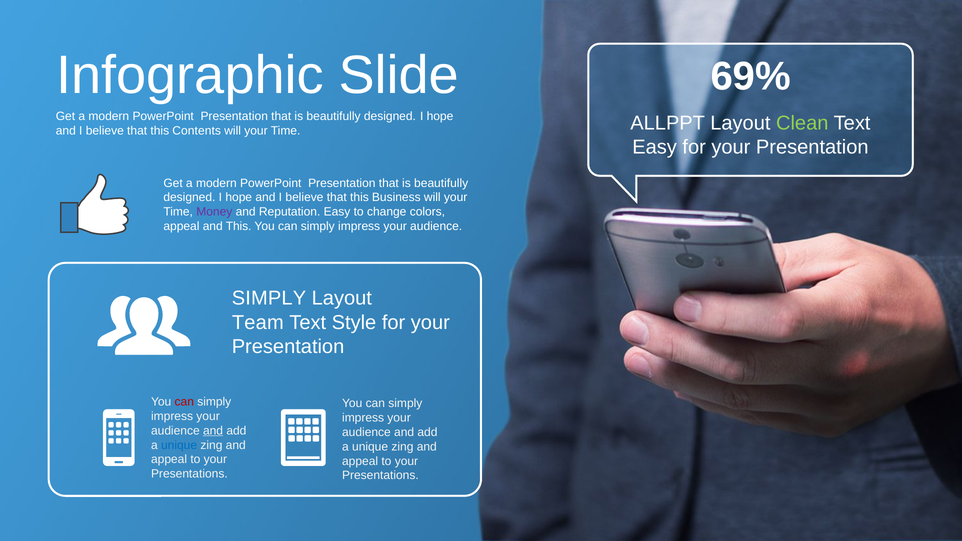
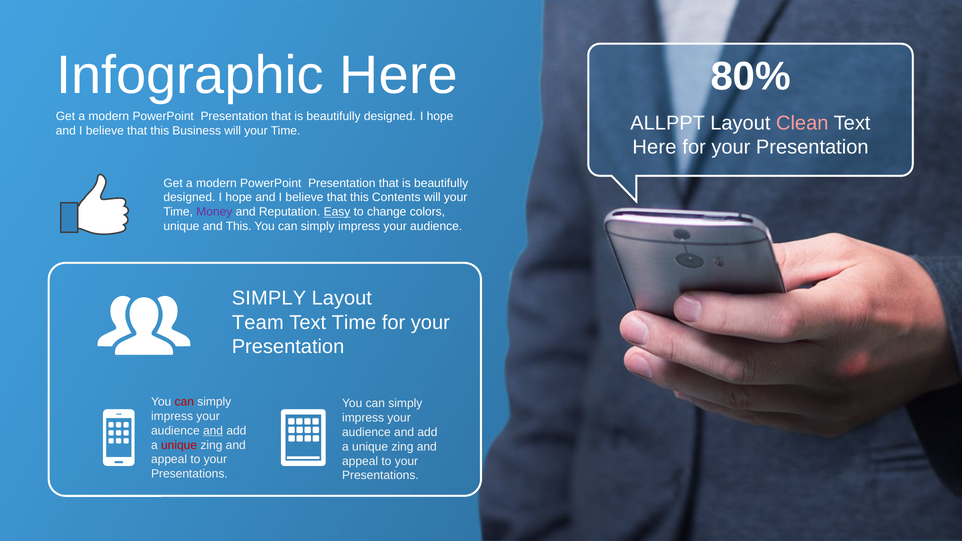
Infographic Slide: Slide -> Here
69%: 69% -> 80%
Clean colour: light green -> pink
Contents: Contents -> Business
Easy at (655, 147): Easy -> Here
Business: Business -> Contents
Easy at (337, 212) underline: none -> present
appeal at (181, 226): appeal -> unique
Text Style: Style -> Time
unique at (179, 445) colour: blue -> red
